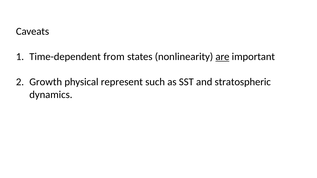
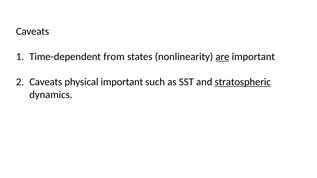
Growth at (46, 82): Growth -> Caveats
physical represent: represent -> important
stratospheric underline: none -> present
